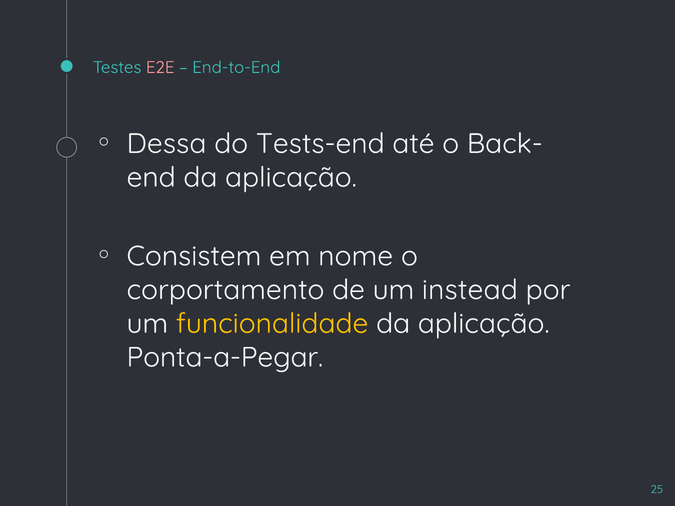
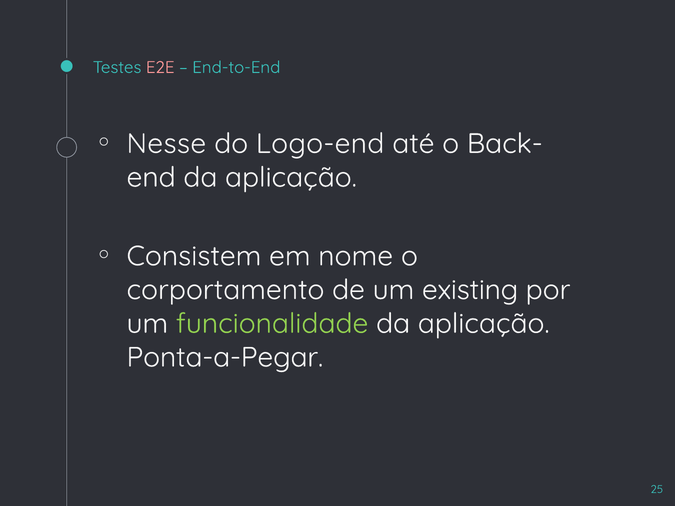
Dessa: Dessa -> Nesse
Tests-end: Tests-end -> Logo-end
instead: instead -> existing
funcionalidade colour: yellow -> light green
